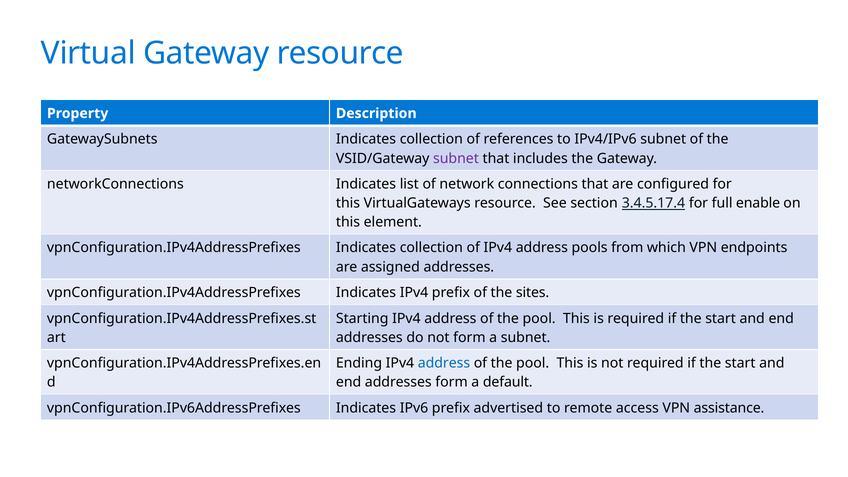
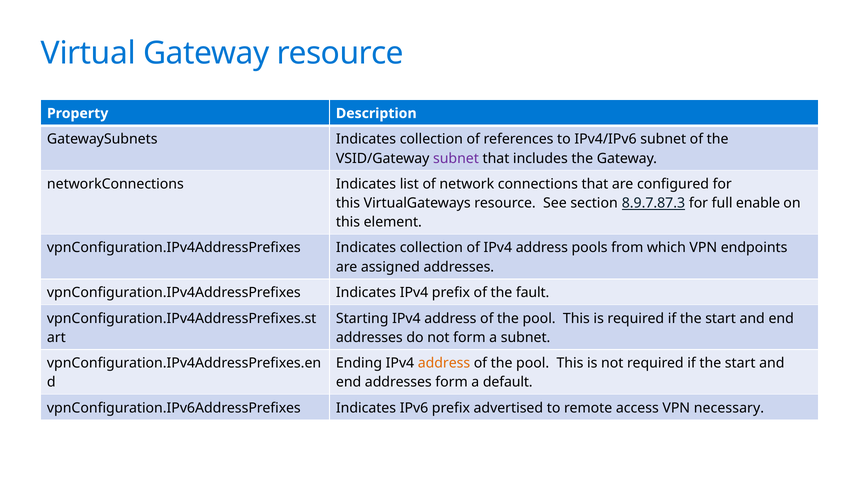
3.4.5.17.4: 3.4.5.17.4 -> 8.9.7.87.3
sites: sites -> fault
address at (444, 363) colour: blue -> orange
assistance: assistance -> necessary
